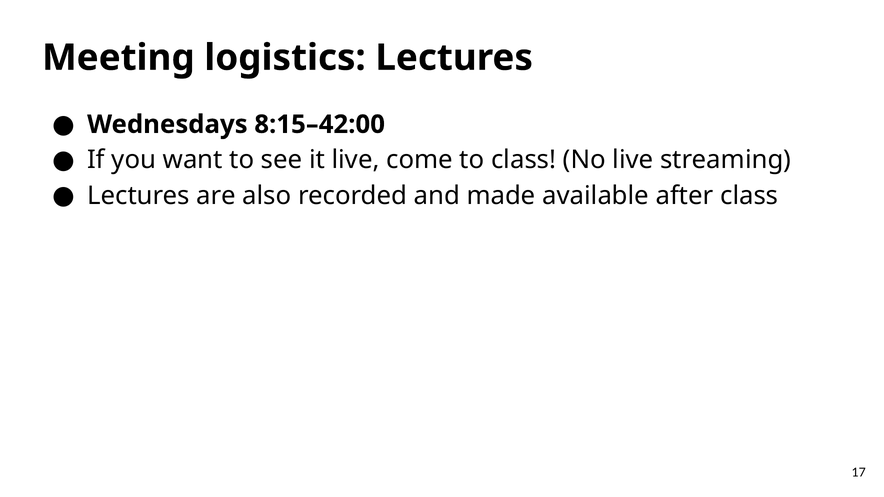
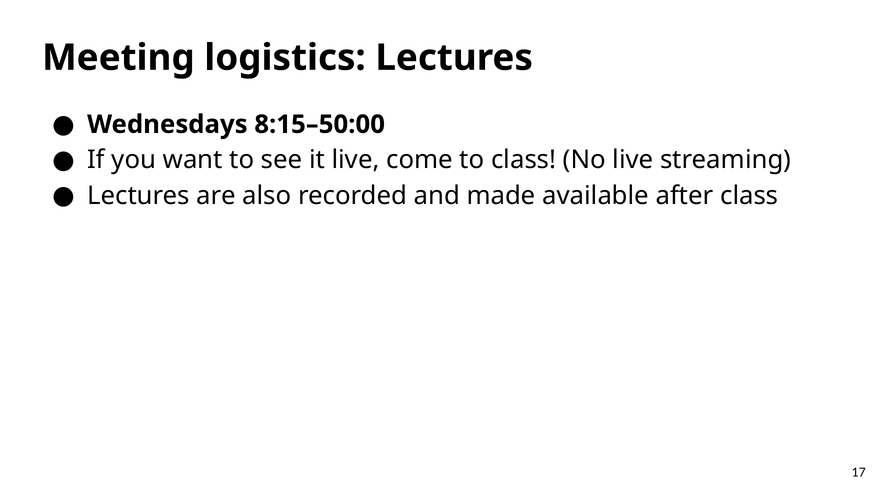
8:15–42:00: 8:15–42:00 -> 8:15–50:00
